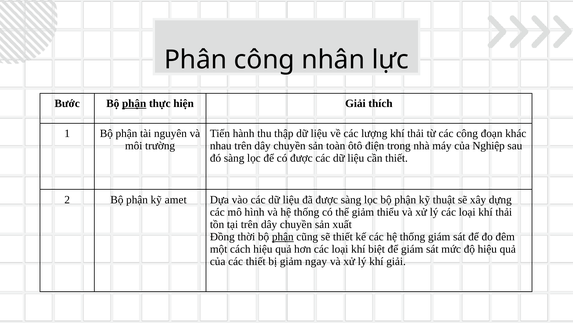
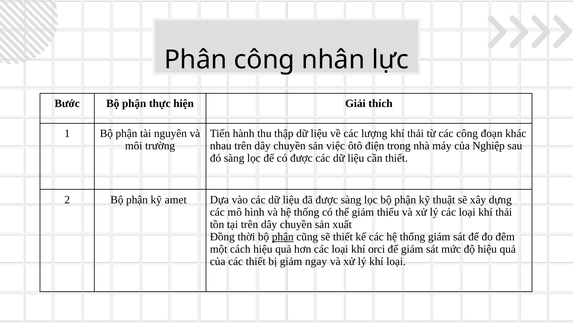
phận at (134, 103) underline: present -> none
toàn: toàn -> việc
biệt: biệt -> orci
khí giải: giải -> loại
